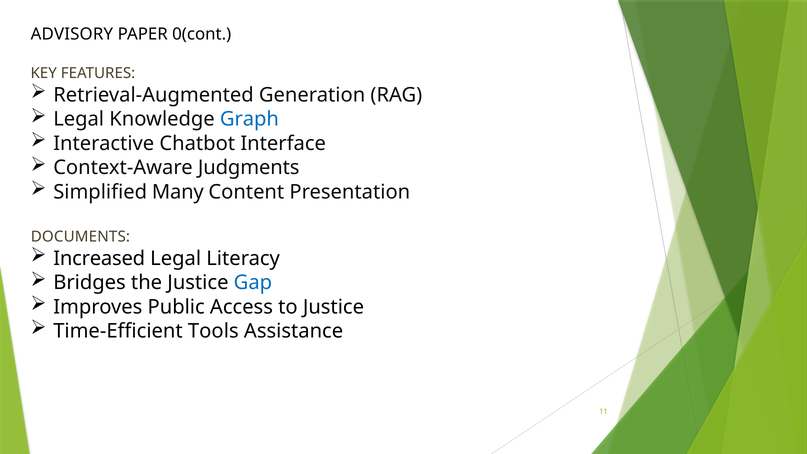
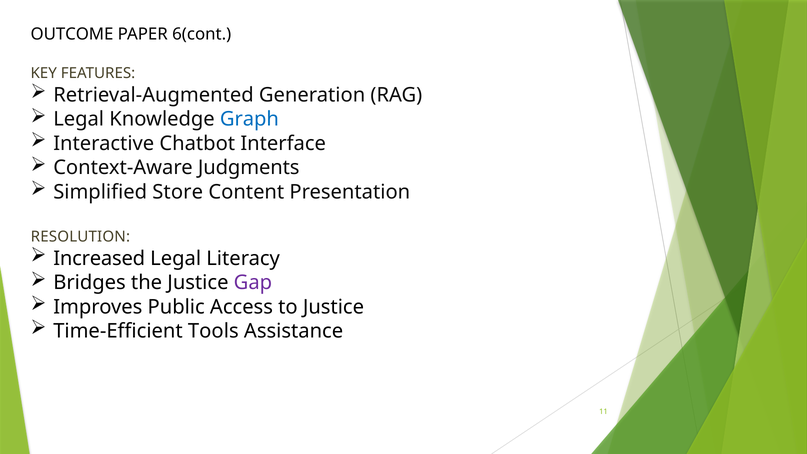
ADVISORY: ADVISORY -> OUTCOME
0(cont: 0(cont -> 6(cont
Many: Many -> Store
DOCUMENTS: DOCUMENTS -> RESOLUTION
Gap colour: blue -> purple
